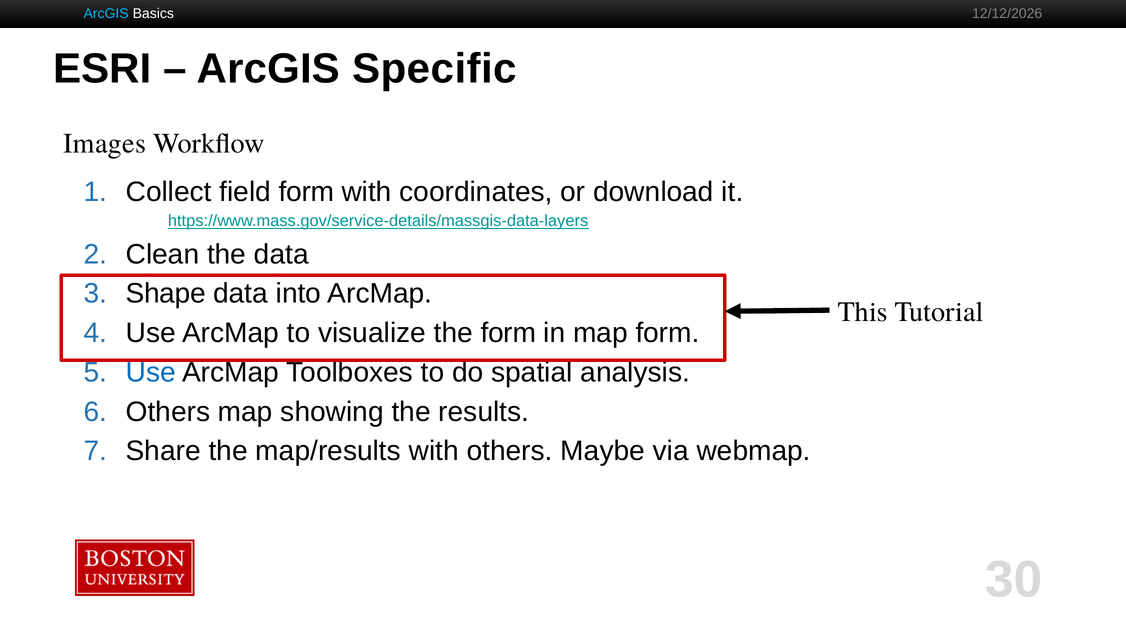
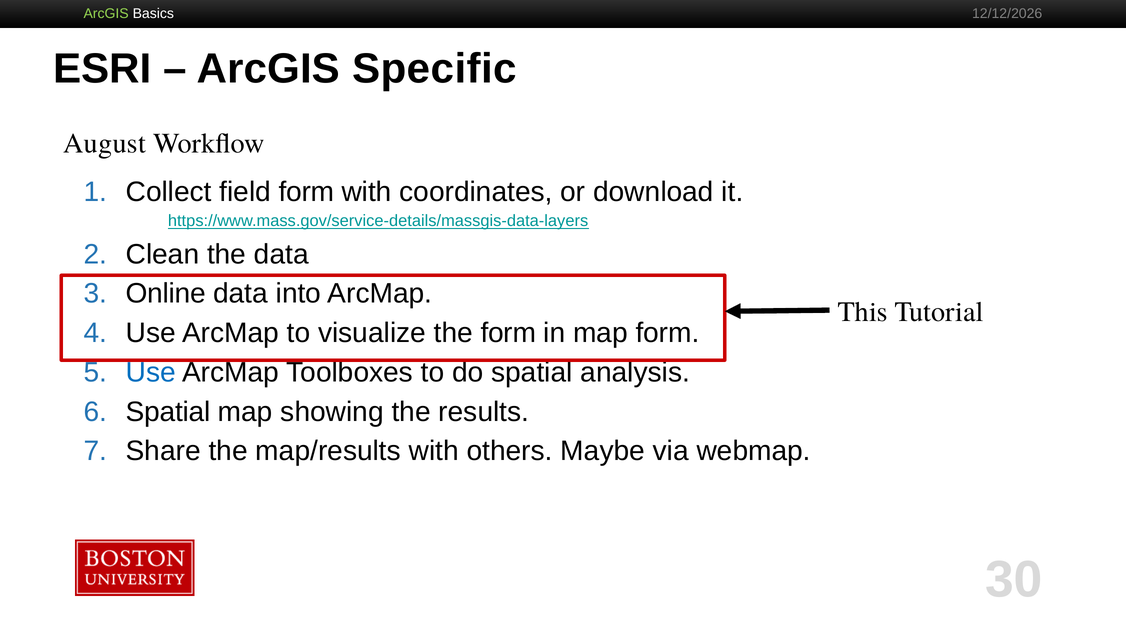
ArcGIS at (106, 14) colour: light blue -> light green
Images: Images -> August
Shape: Shape -> Online
Others at (168, 412): Others -> Spatial
